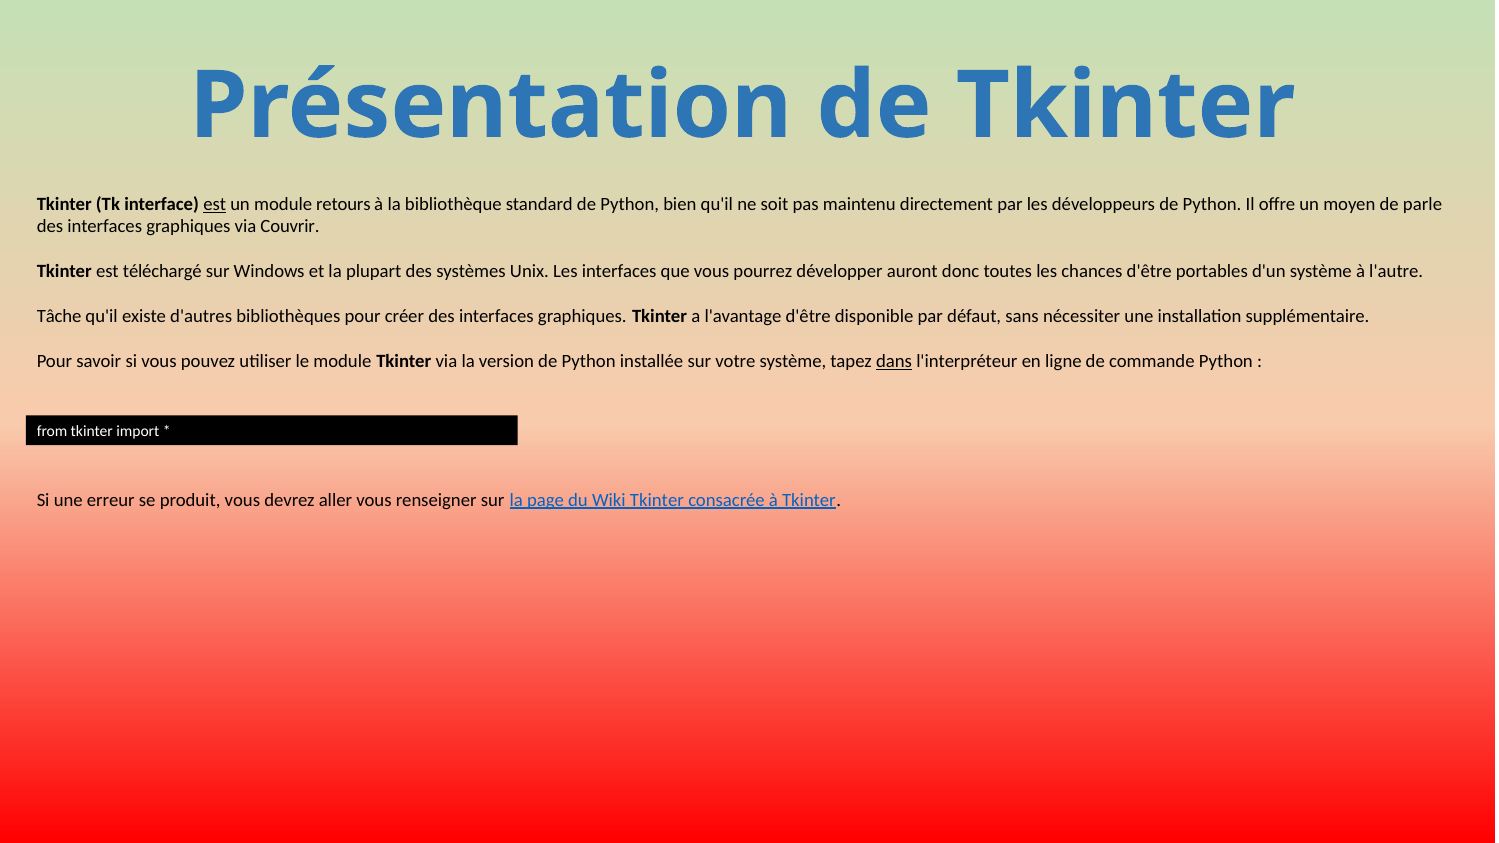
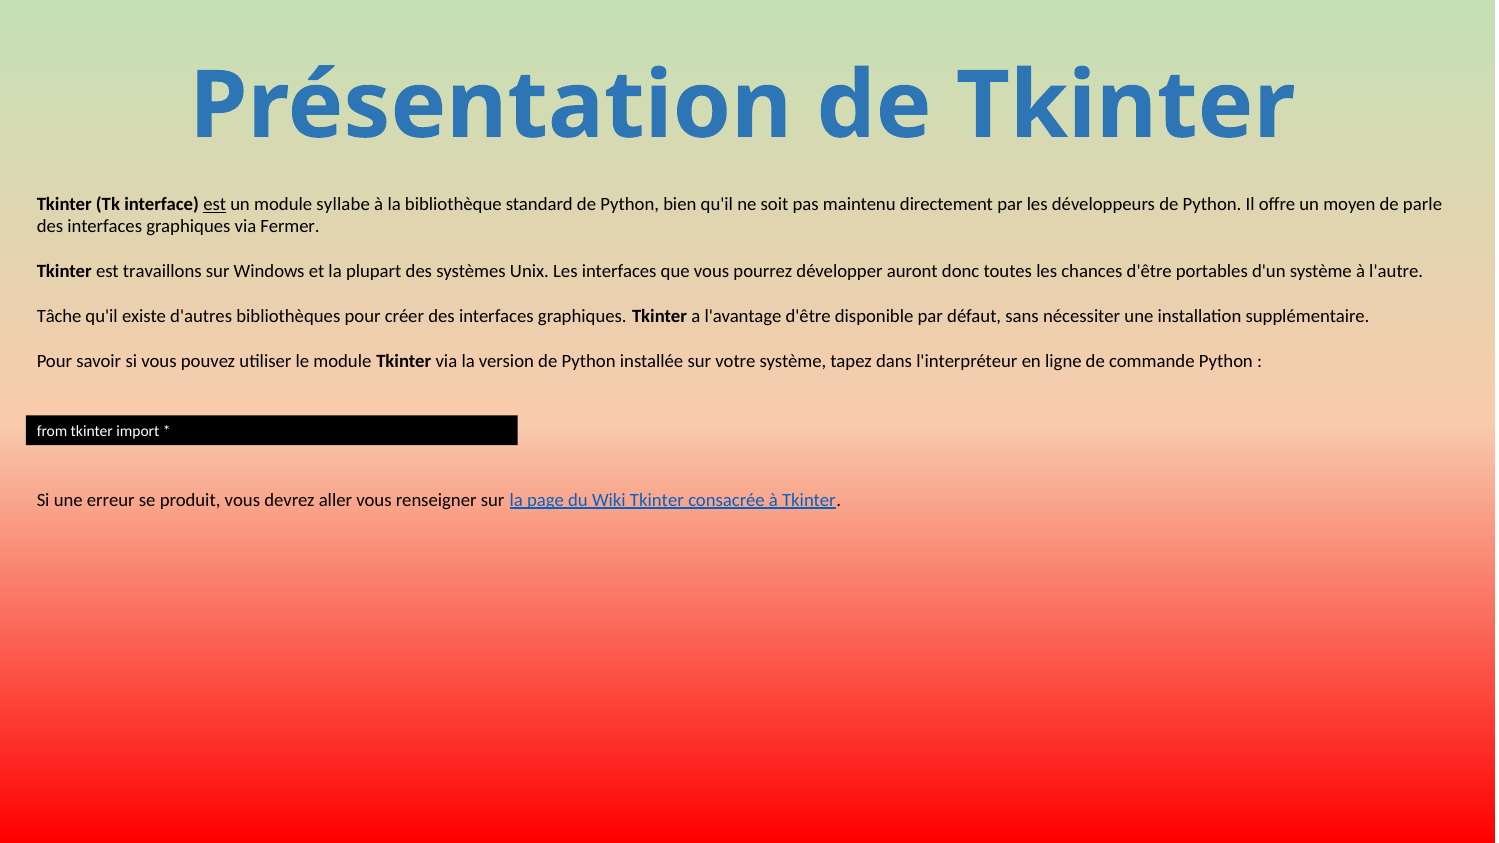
retours: retours -> syllabe
Couvrir: Couvrir -> Fermer
téléchargé: téléchargé -> travaillons
dans underline: present -> none
